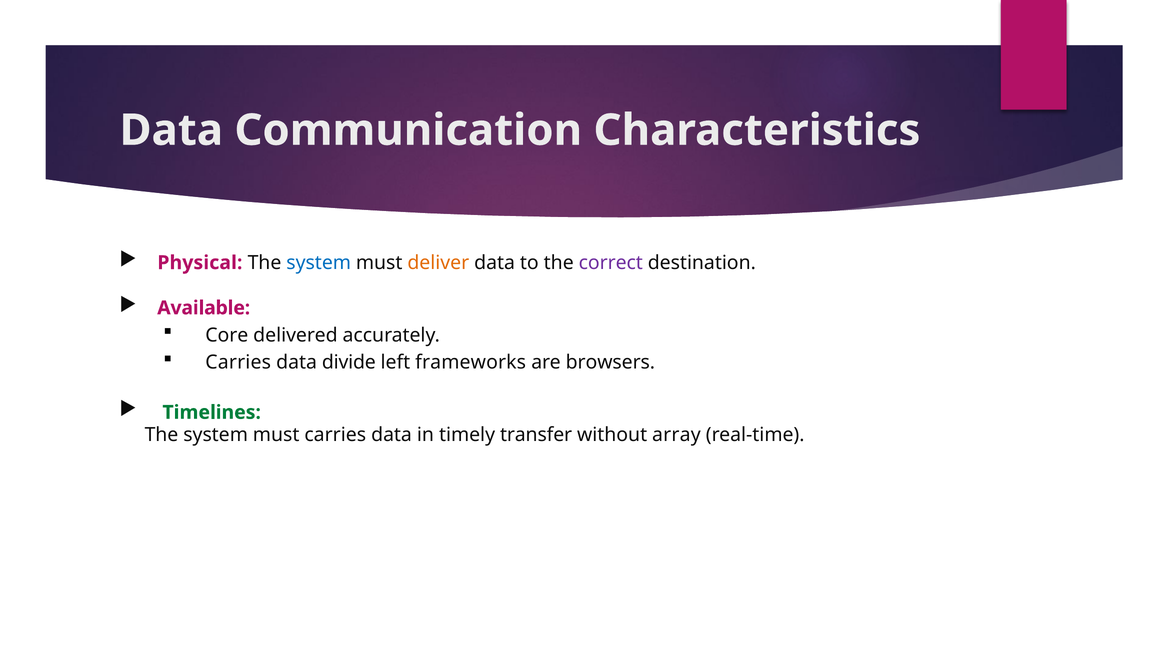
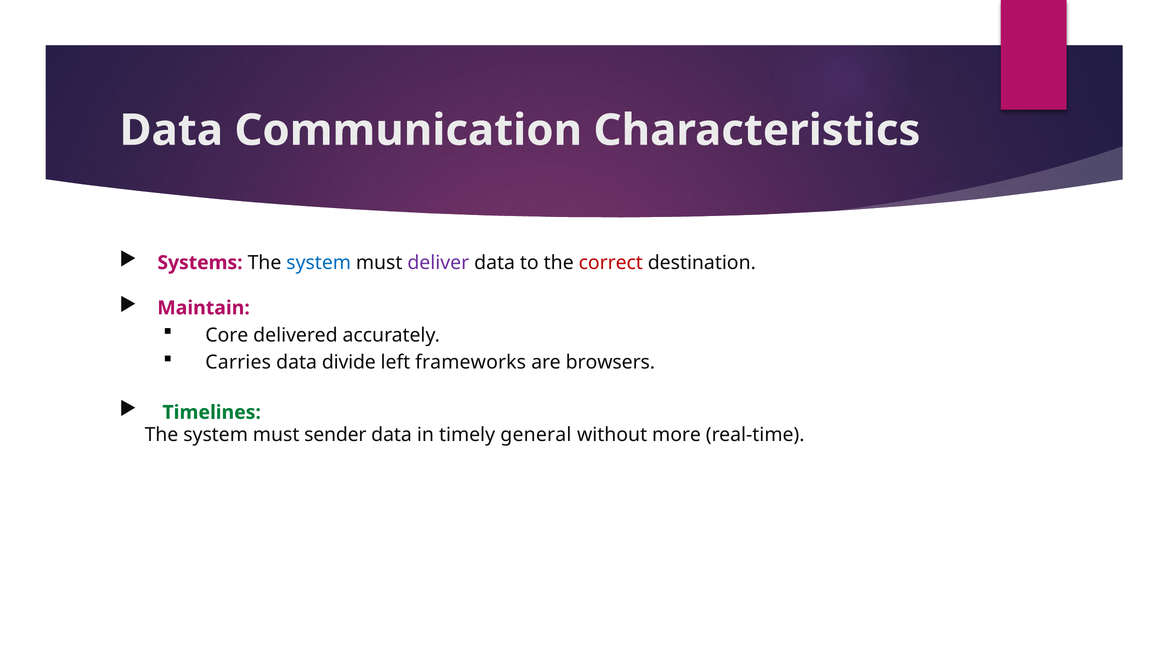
Physical: Physical -> Systems
deliver colour: orange -> purple
correct colour: purple -> red
Available: Available -> Maintain
must carries: carries -> sender
transfer: transfer -> general
array: array -> more
